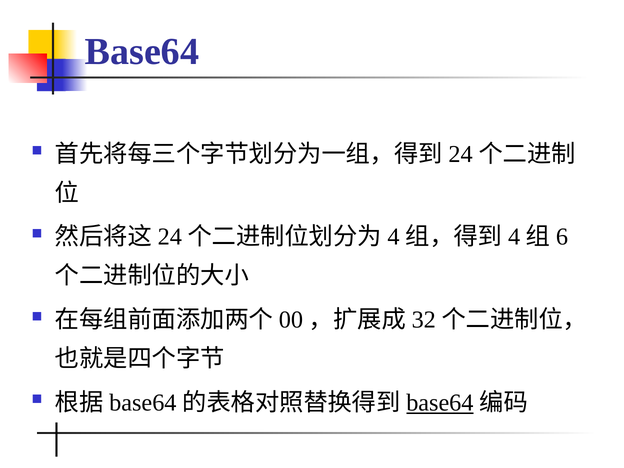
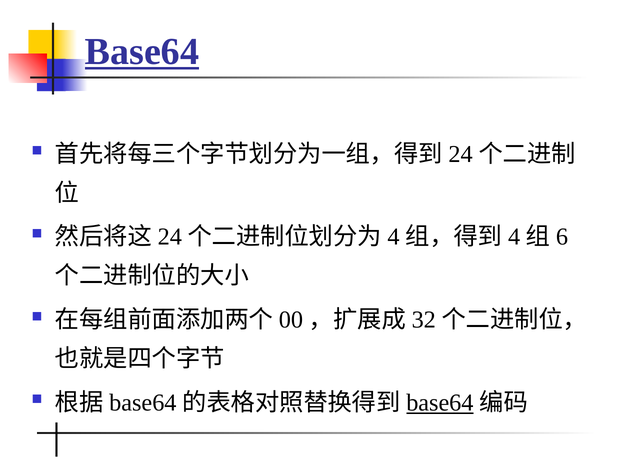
Base64 at (142, 52) underline: none -> present
